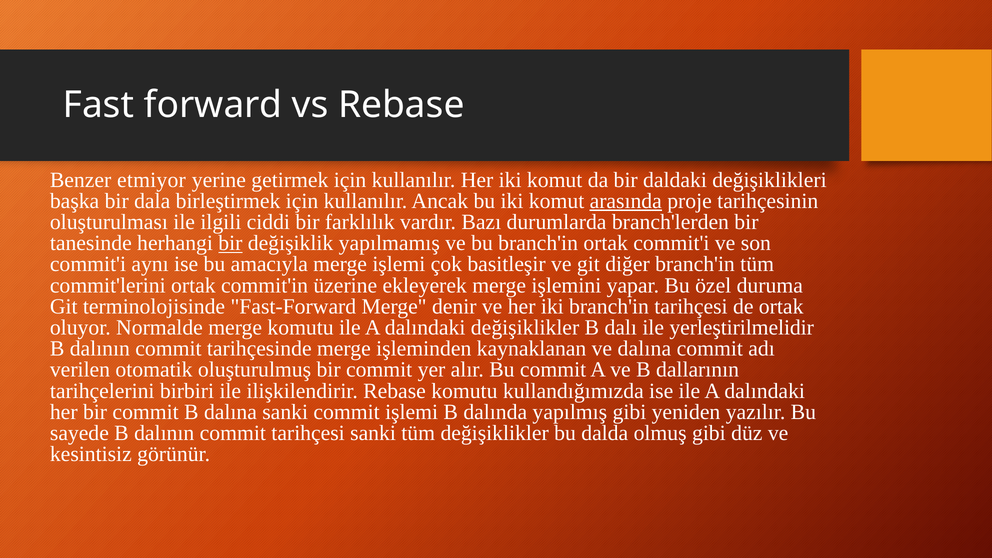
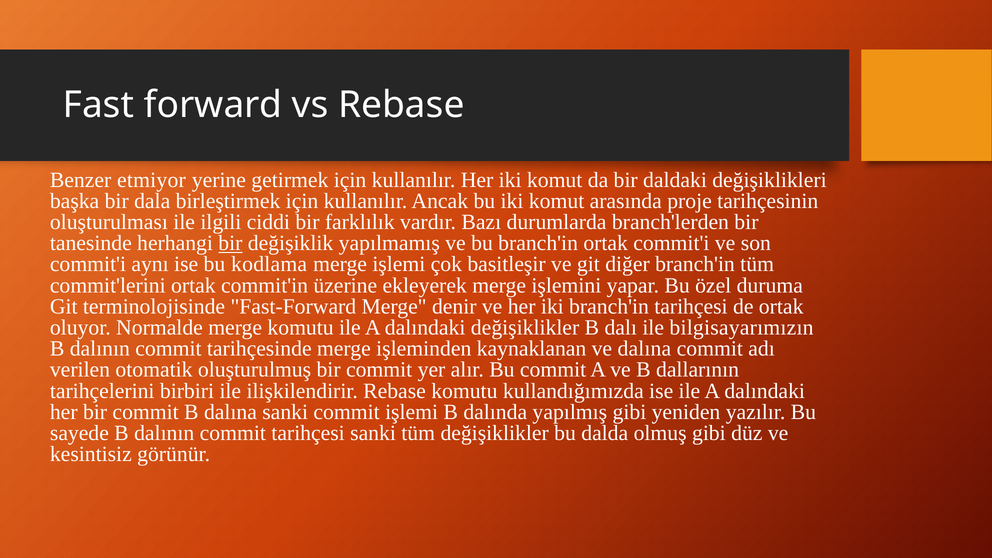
arasında underline: present -> none
amacıyla: amacıyla -> kodlama
yerleştirilmelidir: yerleştirilmelidir -> bilgisayarımızın
